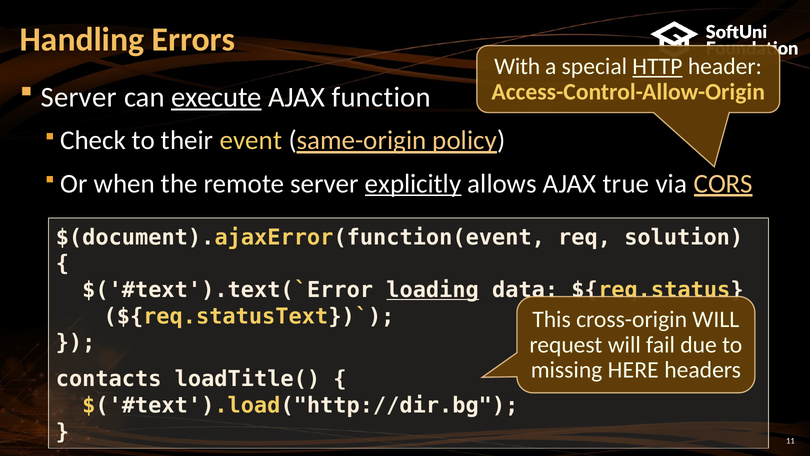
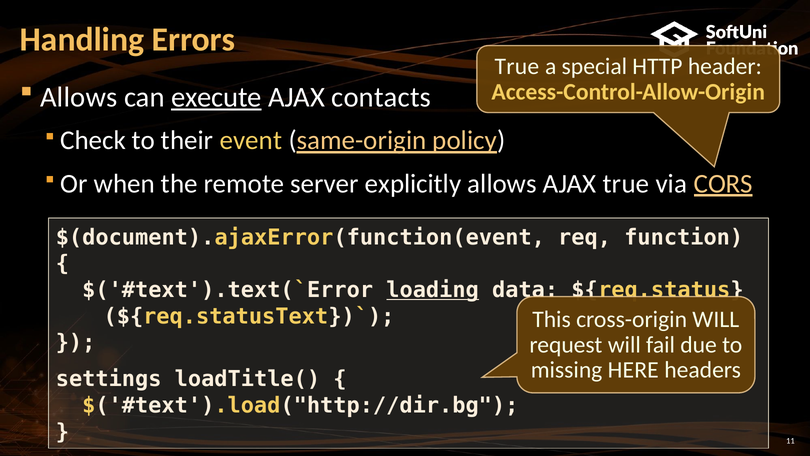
With at (517, 66): With -> True
HTTP underline: present -> none
Server at (79, 97): Server -> Allows
function: function -> contacts
explicitly underline: present -> none
solution: solution -> function
contacts: contacts -> settings
